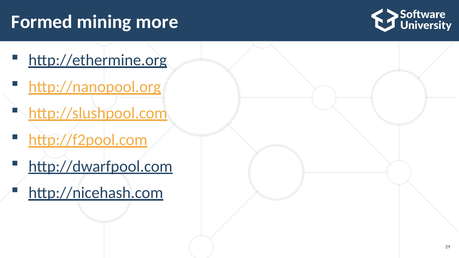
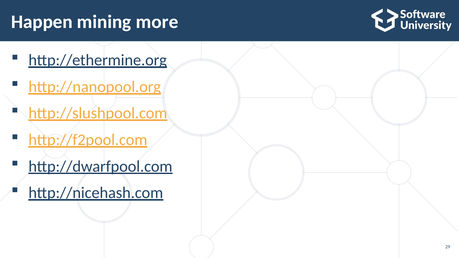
Formed: Formed -> Happen
